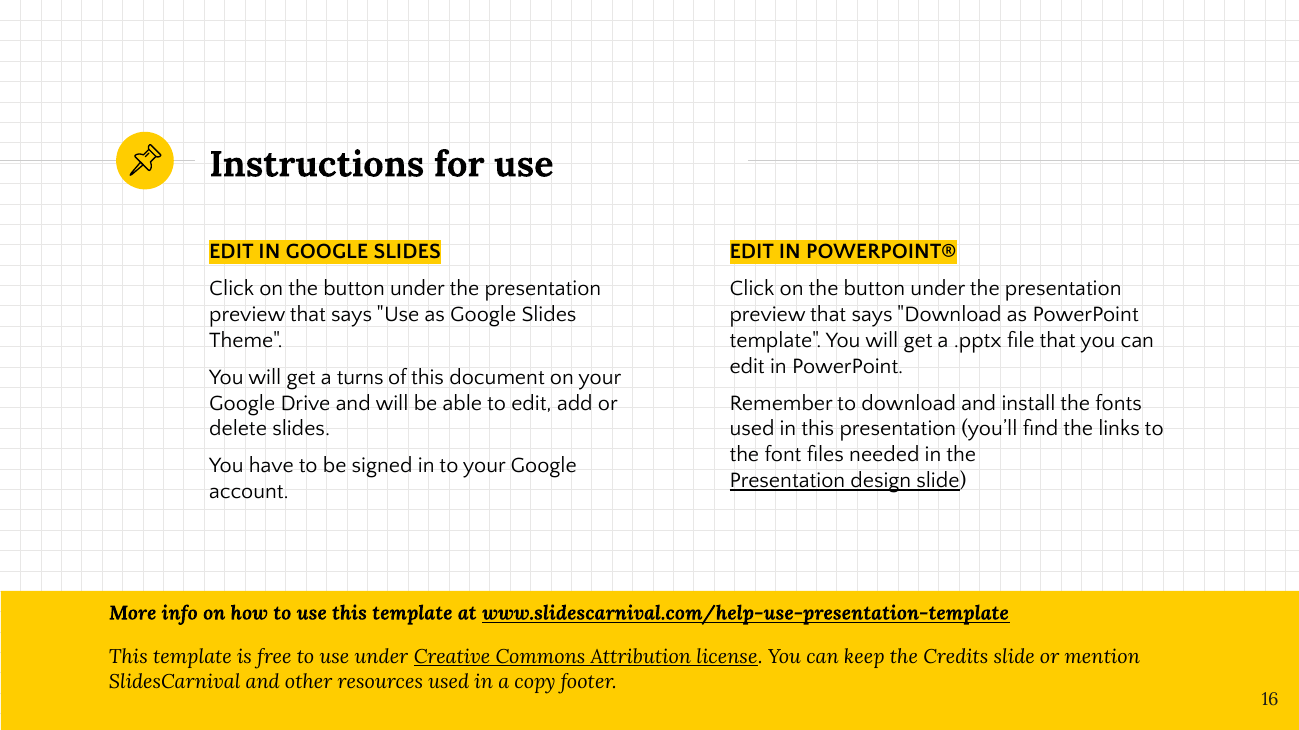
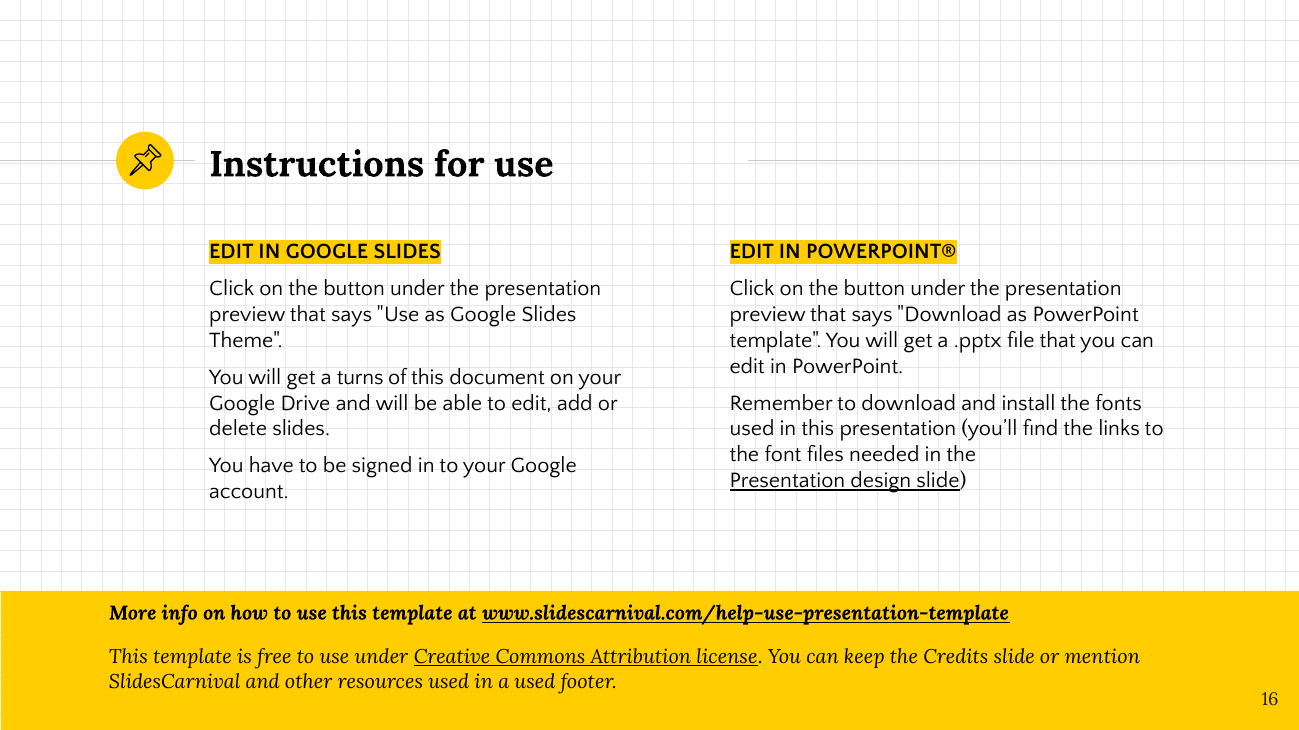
a copy: copy -> used
